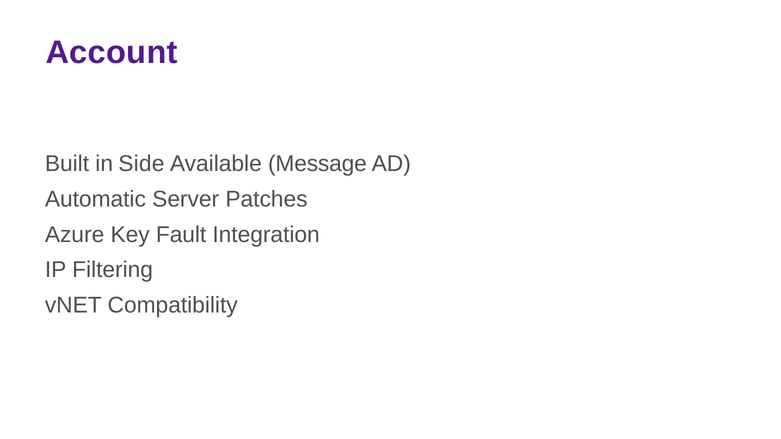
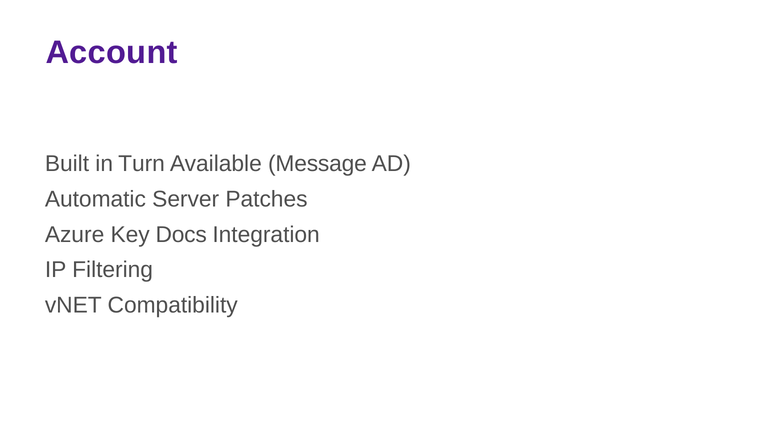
Side: Side -> Turn
Fault: Fault -> Docs
